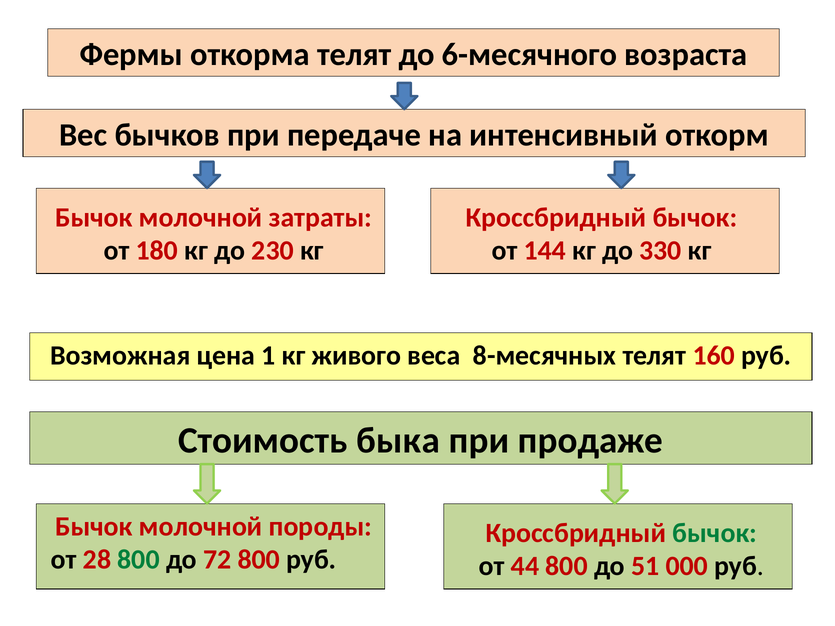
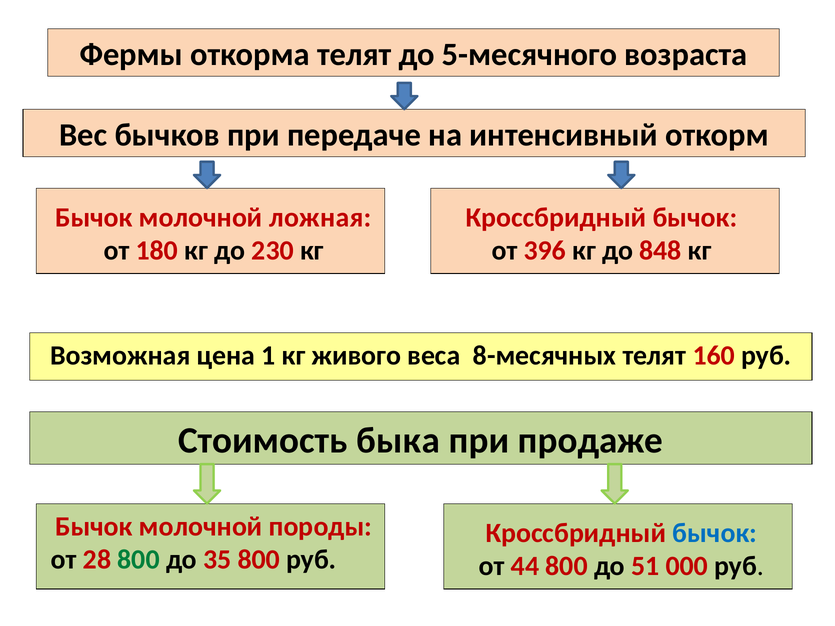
6-месячного: 6-месячного -> 5-месячного
затраты: затраты -> ложная
144: 144 -> 396
330: 330 -> 848
бычок at (715, 533) colour: green -> blue
72: 72 -> 35
